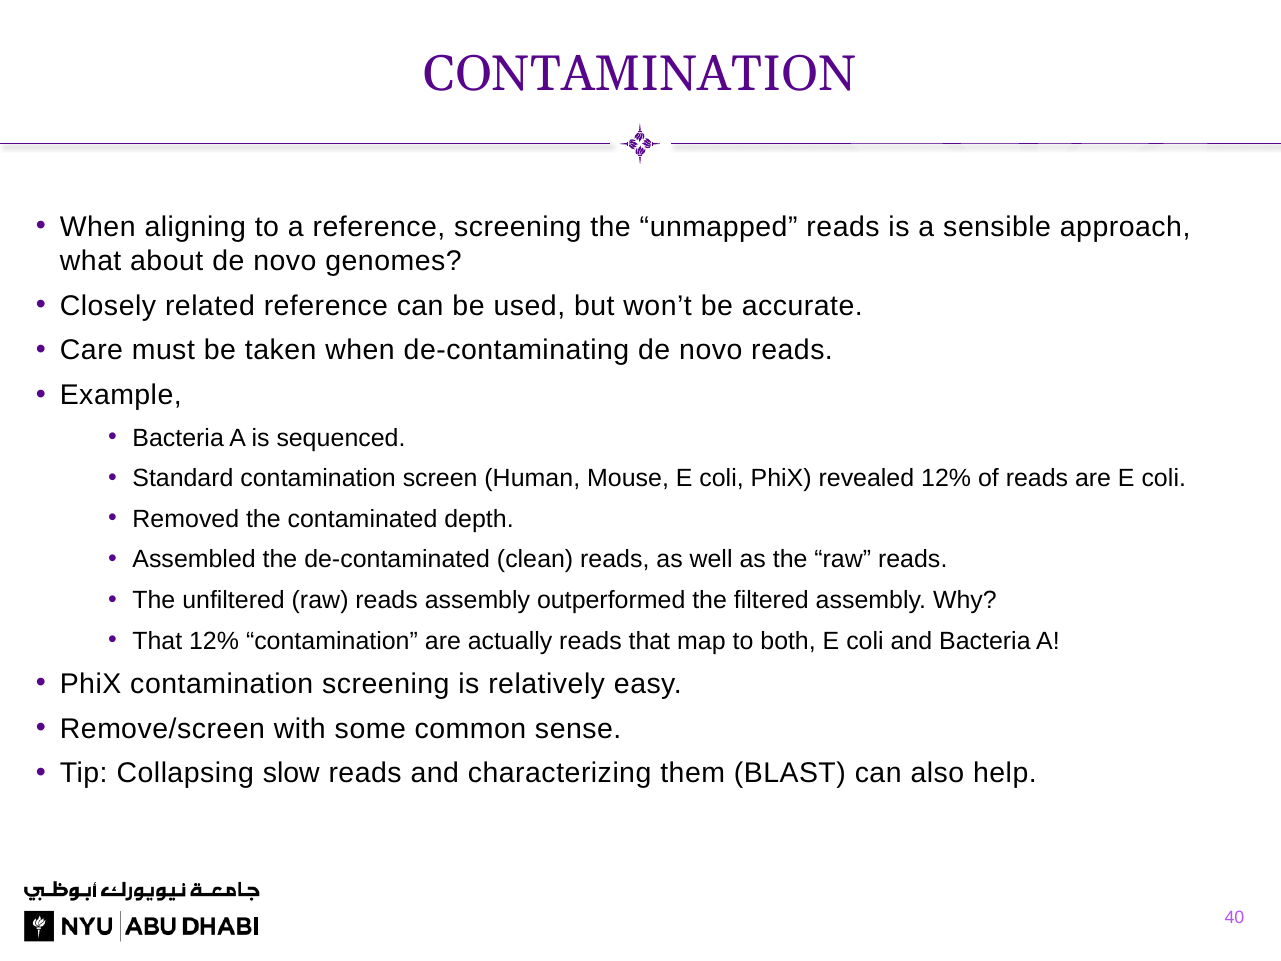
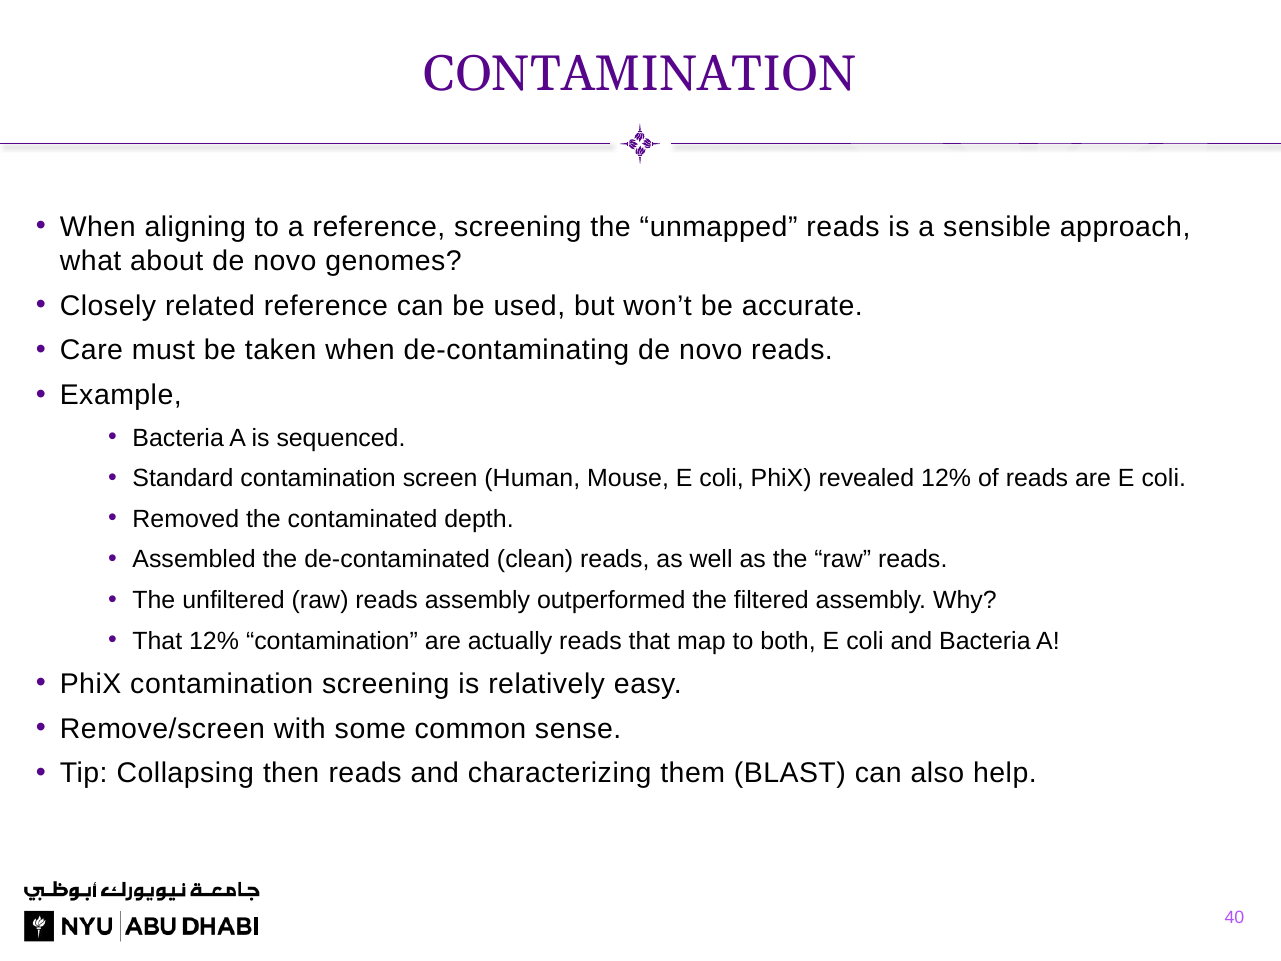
slow: slow -> then
